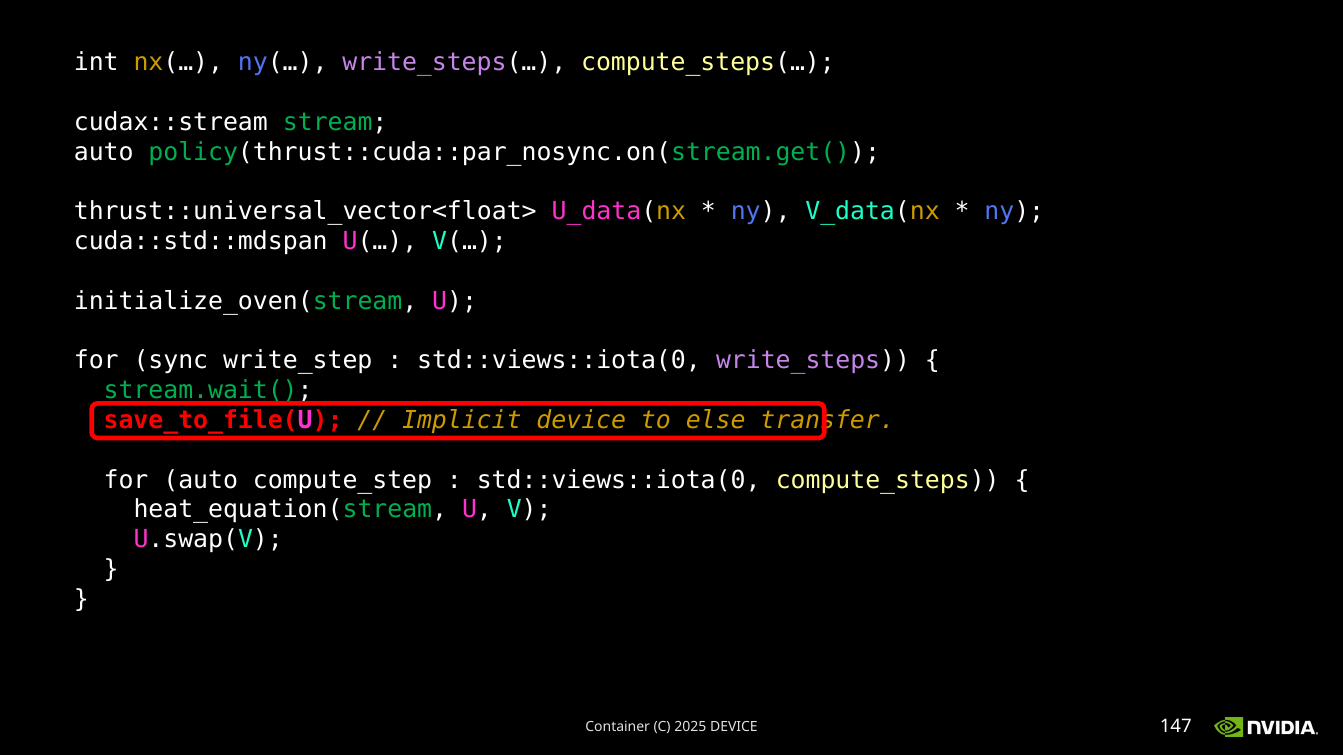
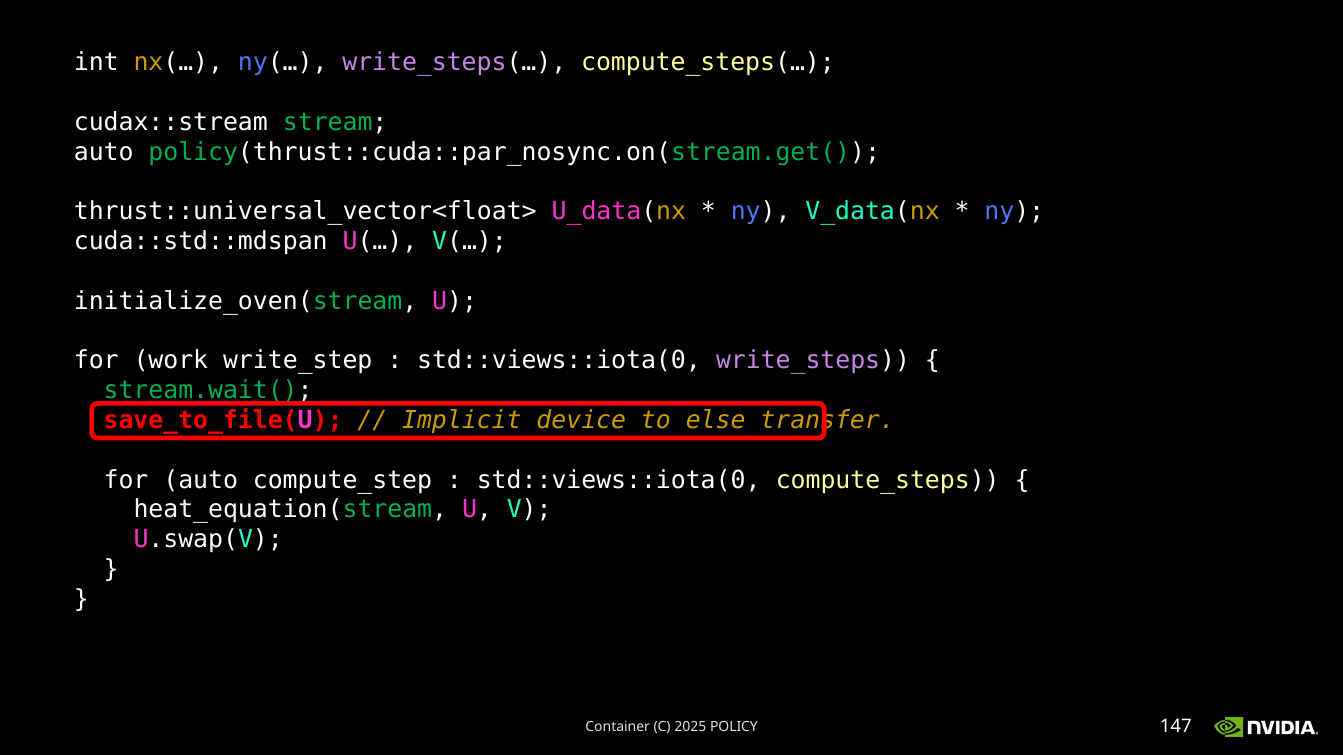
sync: sync -> work
2025 DEVICE: DEVICE -> POLICY
